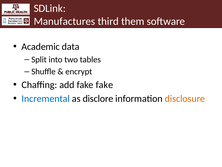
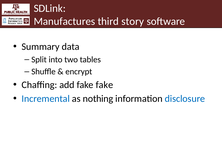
them: them -> story
Academic: Academic -> Summary
disclore: disclore -> nothing
disclosure colour: orange -> blue
